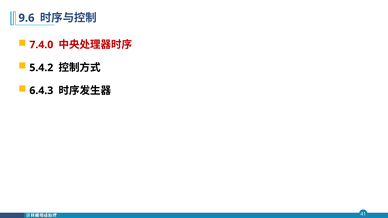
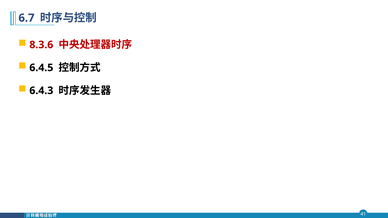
9.6: 9.6 -> 6.7
7.4.0: 7.4.0 -> 8.3.6
5.4.2: 5.4.2 -> 6.4.5
